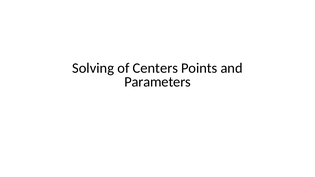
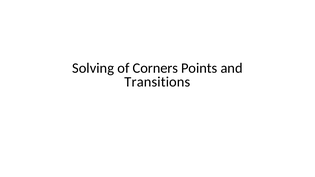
Centers: Centers -> Corners
Parameters: Parameters -> Transitions
